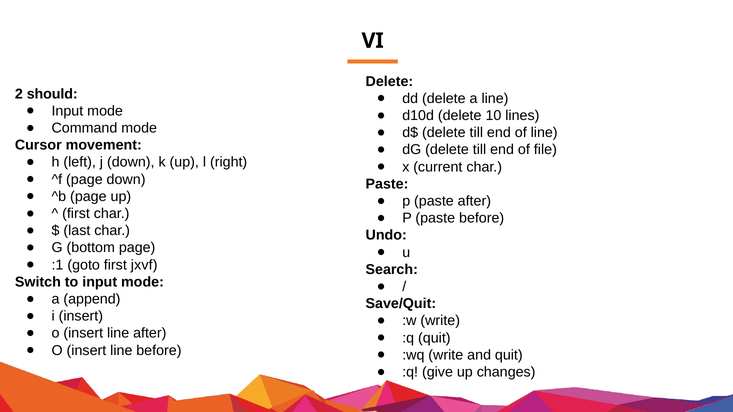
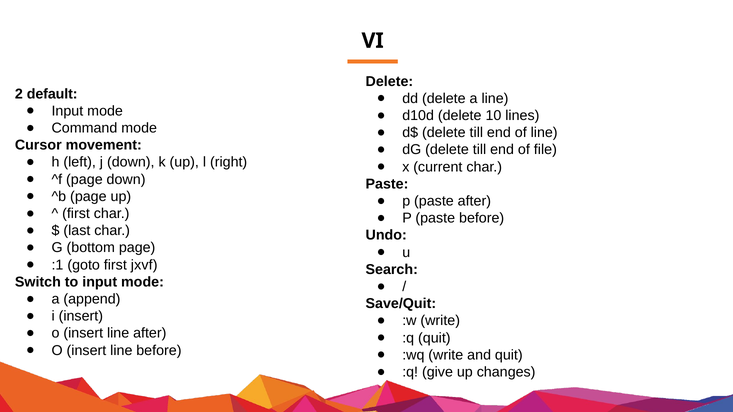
should: should -> default
